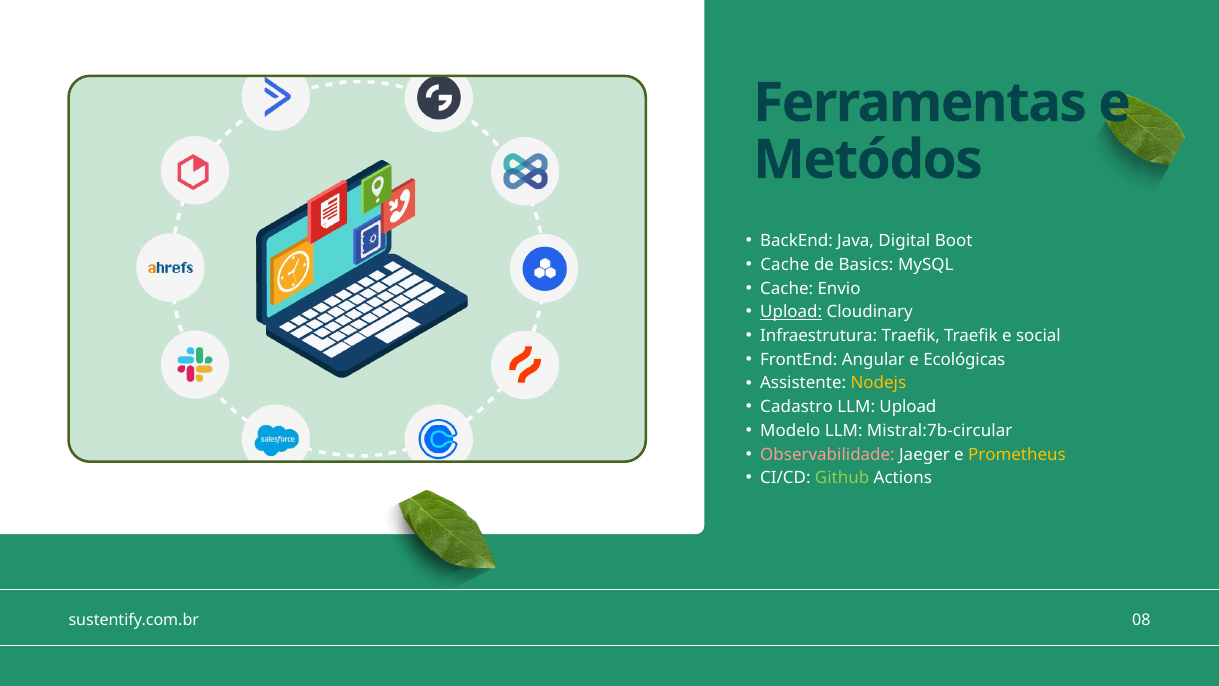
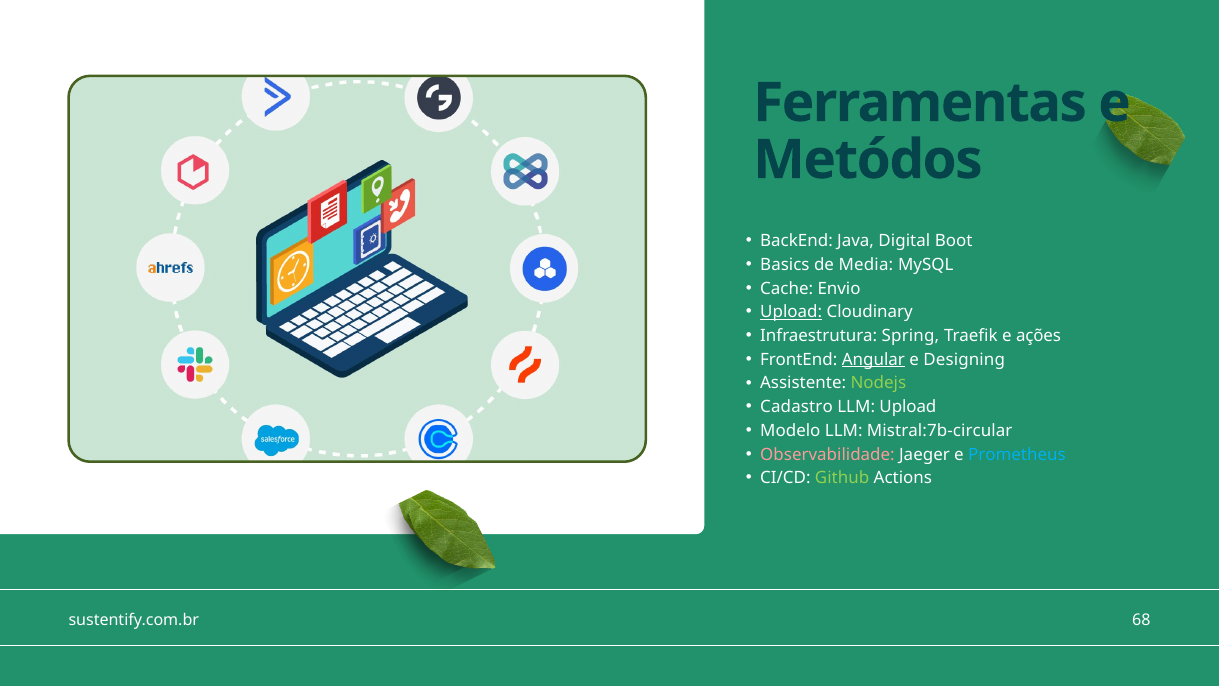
Cache at (785, 265): Cache -> Basics
Basics: Basics -> Media
Infraestrutura Traefik: Traefik -> Spring
social: social -> ações
Angular underline: none -> present
Ecológicas: Ecológicas -> Designing
Nodejs colour: yellow -> light green
Prometheus colour: yellow -> light blue
08: 08 -> 68
